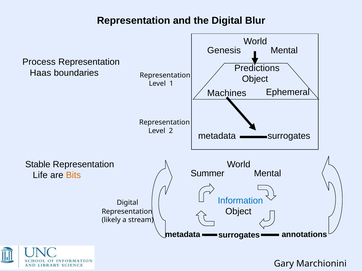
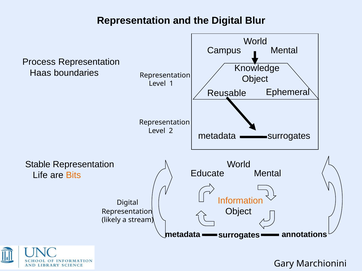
Genesis: Genesis -> Campus
Predictions: Predictions -> Knowledge
Machines: Machines -> Reusable
Summer: Summer -> Educate
Information colour: blue -> orange
